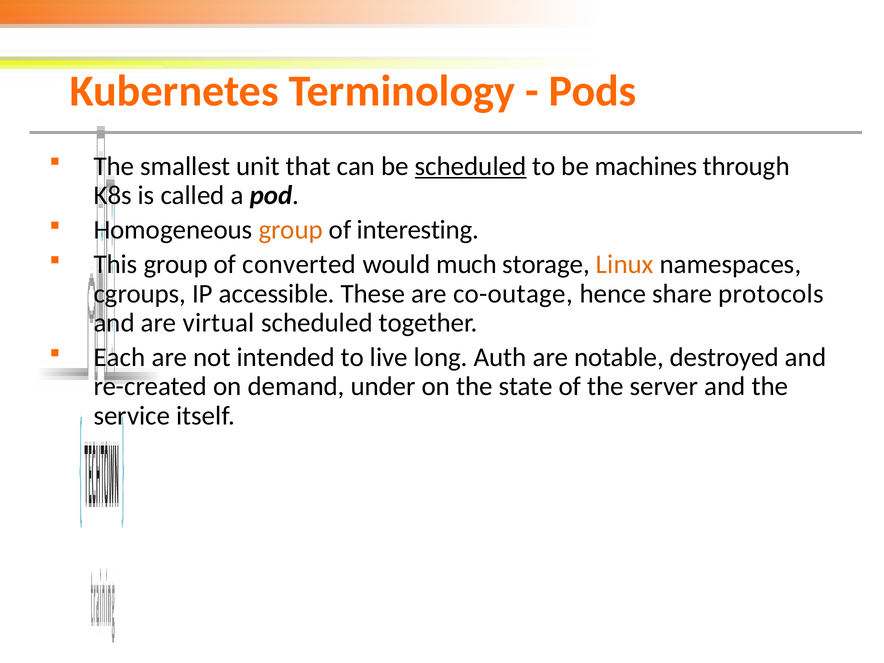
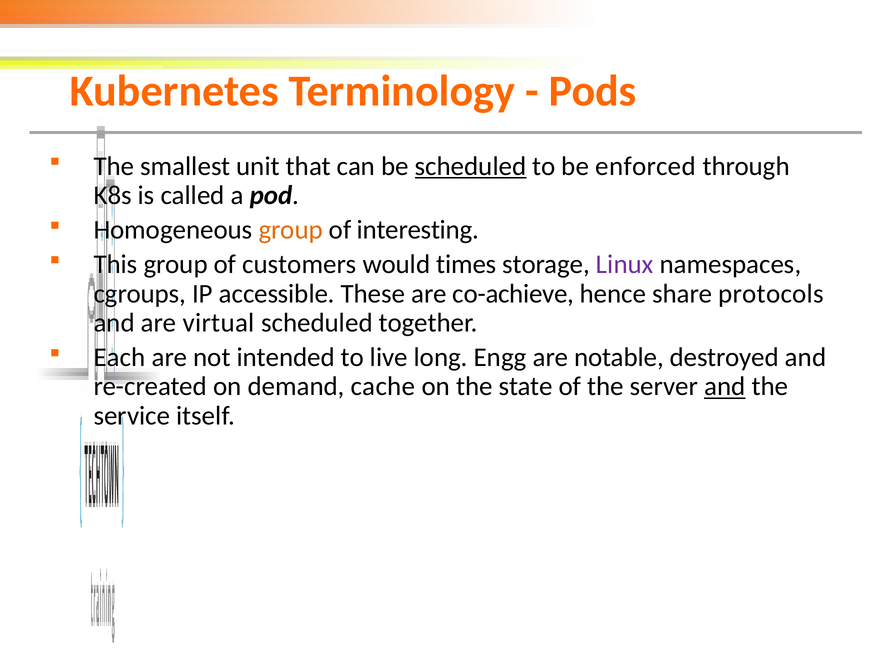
machines: machines -> enforced
converted: converted -> customers
much: much -> times
Linux colour: orange -> purple
co-outage: co-outage -> co-achieve
Auth: Auth -> Engg
under: under -> cache
and at (725, 386) underline: none -> present
